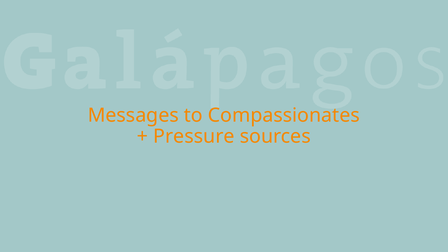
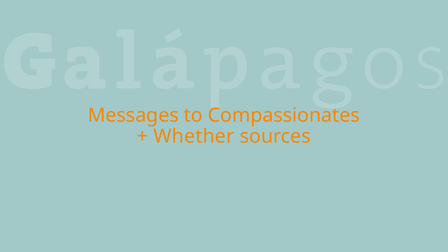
Pressure: Pressure -> Whether
